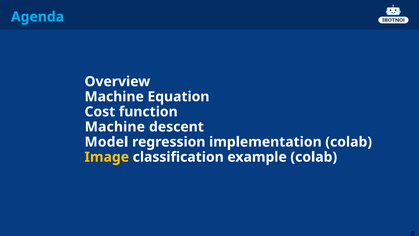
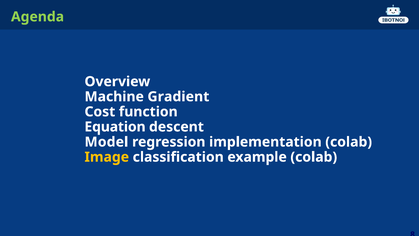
Agenda colour: light blue -> light green
Equation: Equation -> Gradient
Machine at (115, 127): Machine -> Equation
